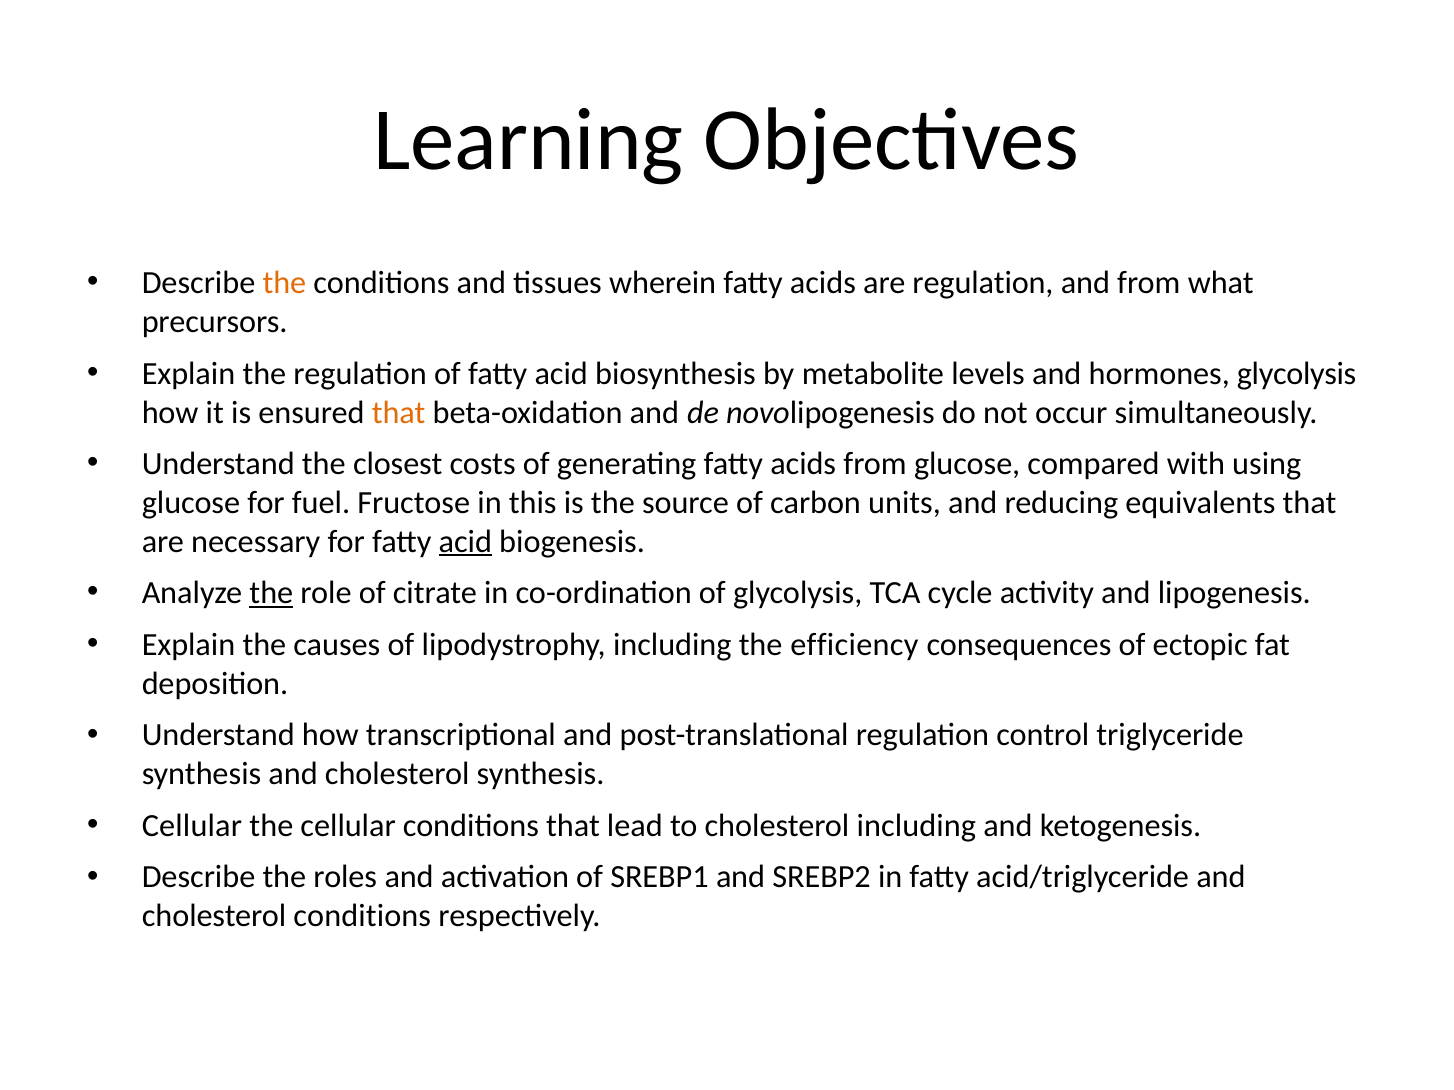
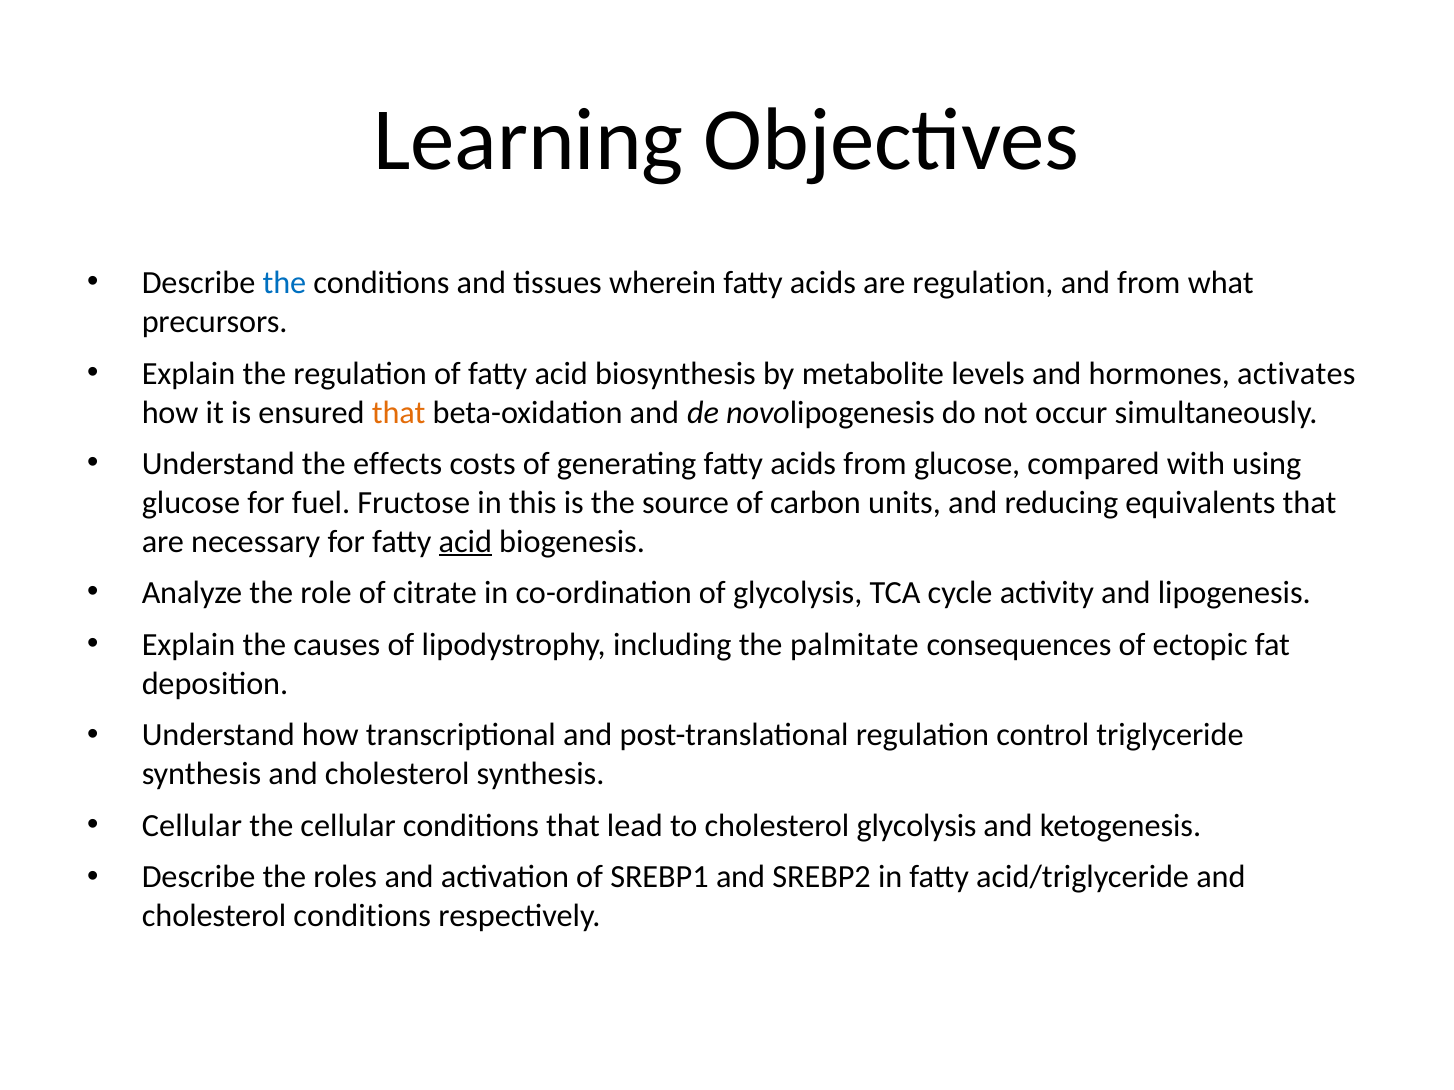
the at (284, 283) colour: orange -> blue
hormones glycolysis: glycolysis -> activates
closest: closest -> effects
the at (271, 593) underline: present -> none
efficiency: efficiency -> palmitate
cholesterol including: including -> glycolysis
